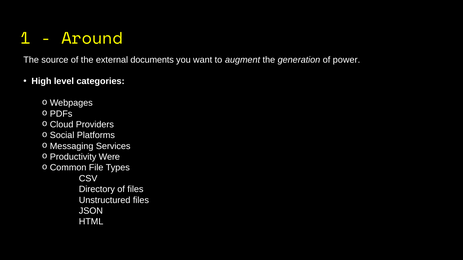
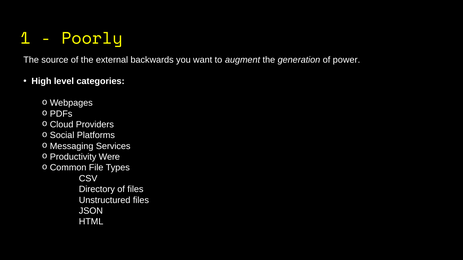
Around: Around -> Poorly
documents: documents -> backwards
